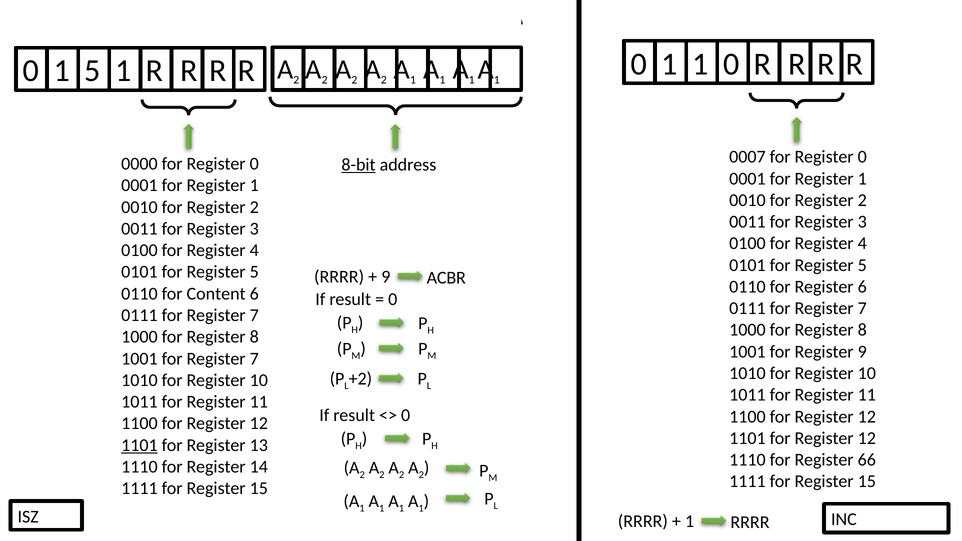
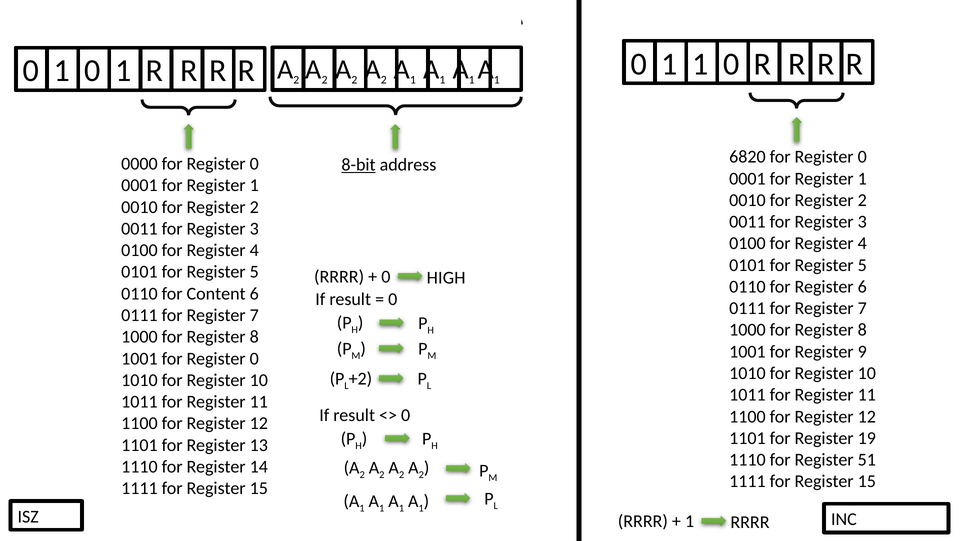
0 1 5: 5 -> 0
0007: 0007 -> 6820
9 at (386, 277): 9 -> 0
ACBR: ACBR -> HIGH
1001 for Register 7: 7 -> 0
1101 for Register 12: 12 -> 19
1101 at (139, 445) underline: present -> none
66: 66 -> 51
